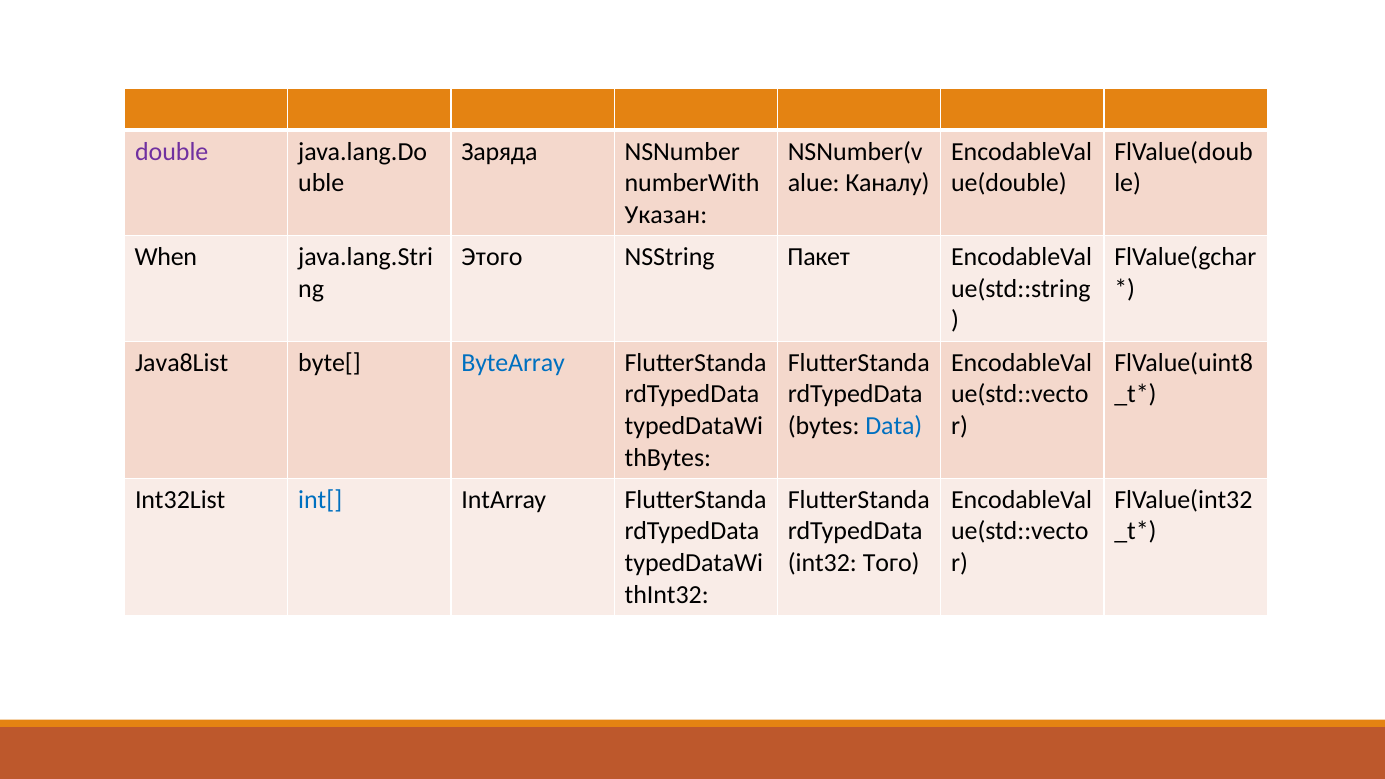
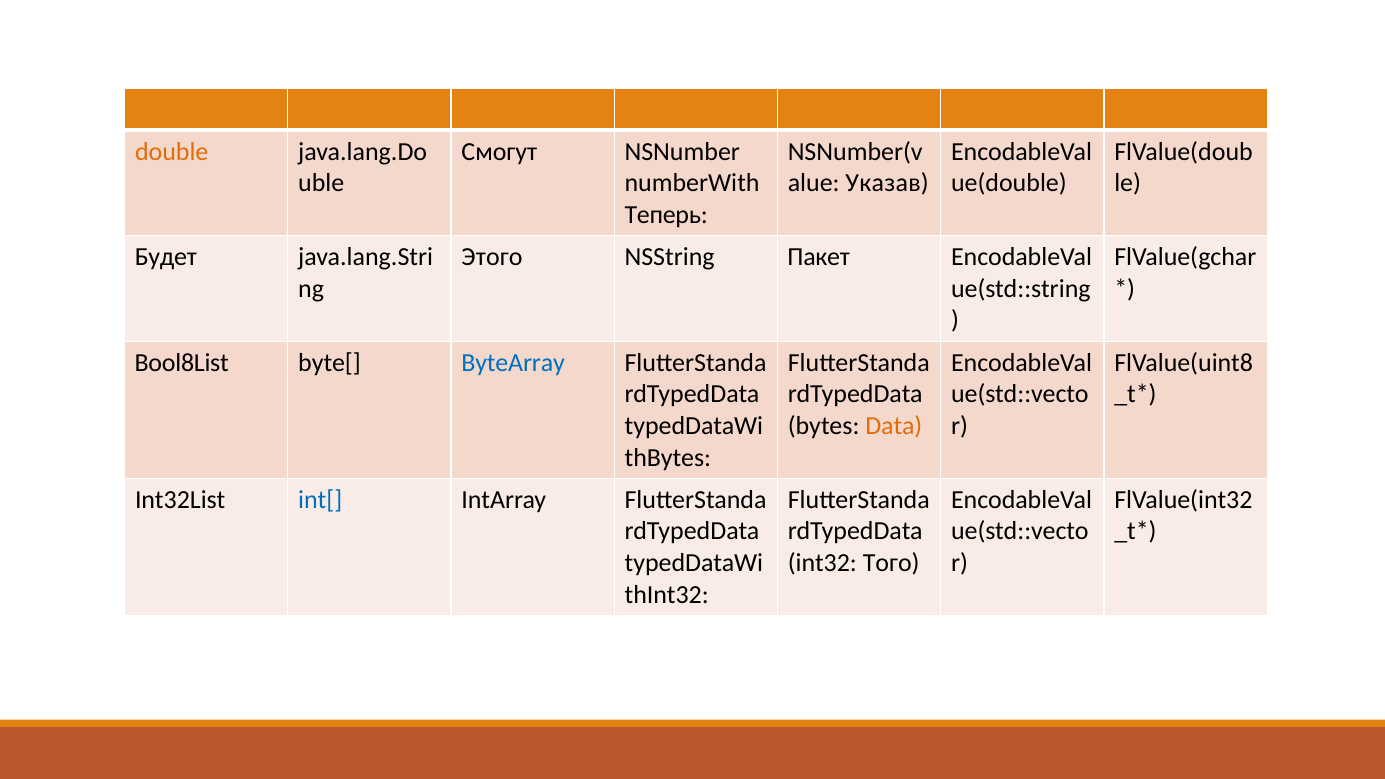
double colour: purple -> orange
Заряда: Заряда -> Смогут
Каналу: Каналу -> Указав
Указан: Указан -> Теперь
When: When -> Будет
Java8List: Java8List -> Bool8List
Data colour: blue -> orange
